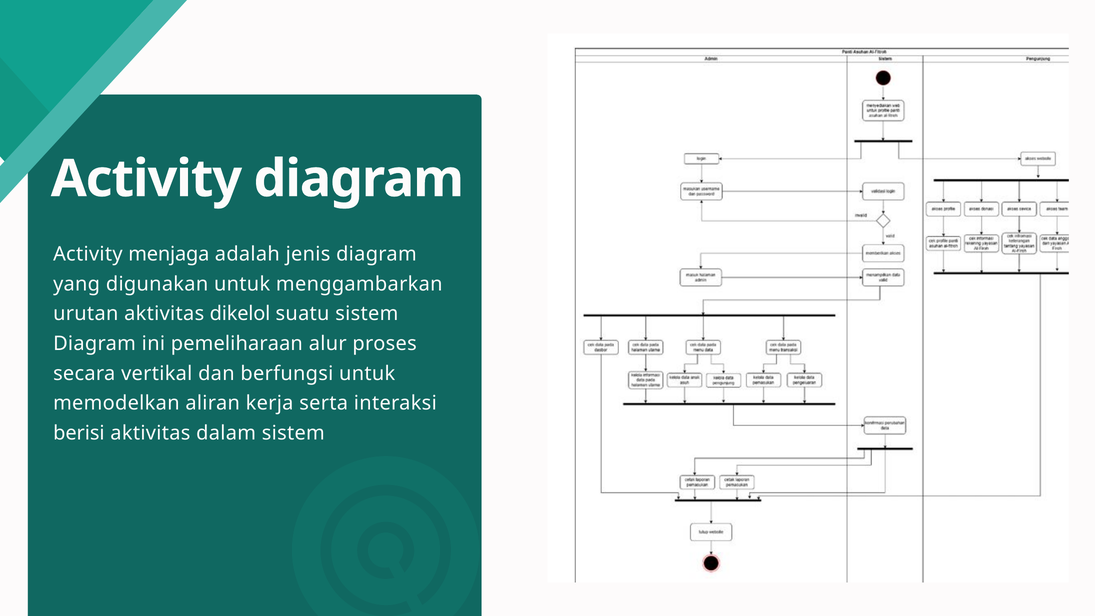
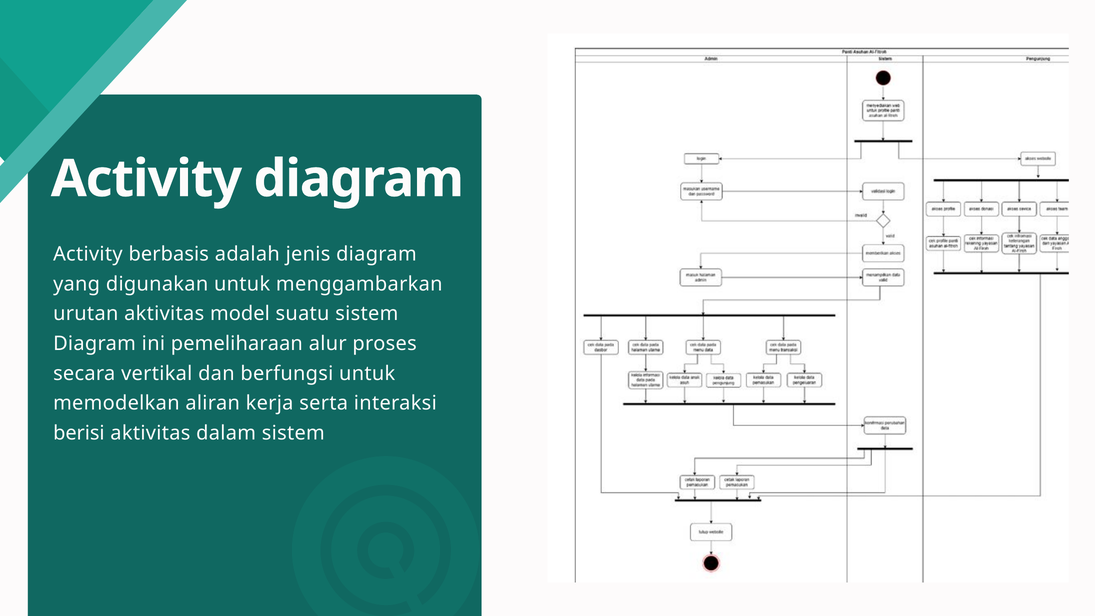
menjaga: menjaga -> berbasis
dikelol: dikelol -> model
